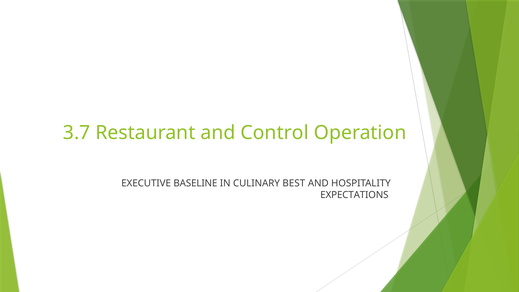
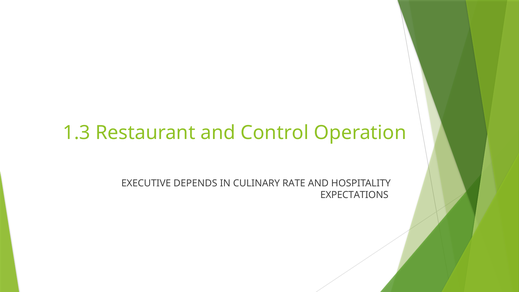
3.7: 3.7 -> 1.3
BASELINE: BASELINE -> DEPENDS
BEST: BEST -> RATE
